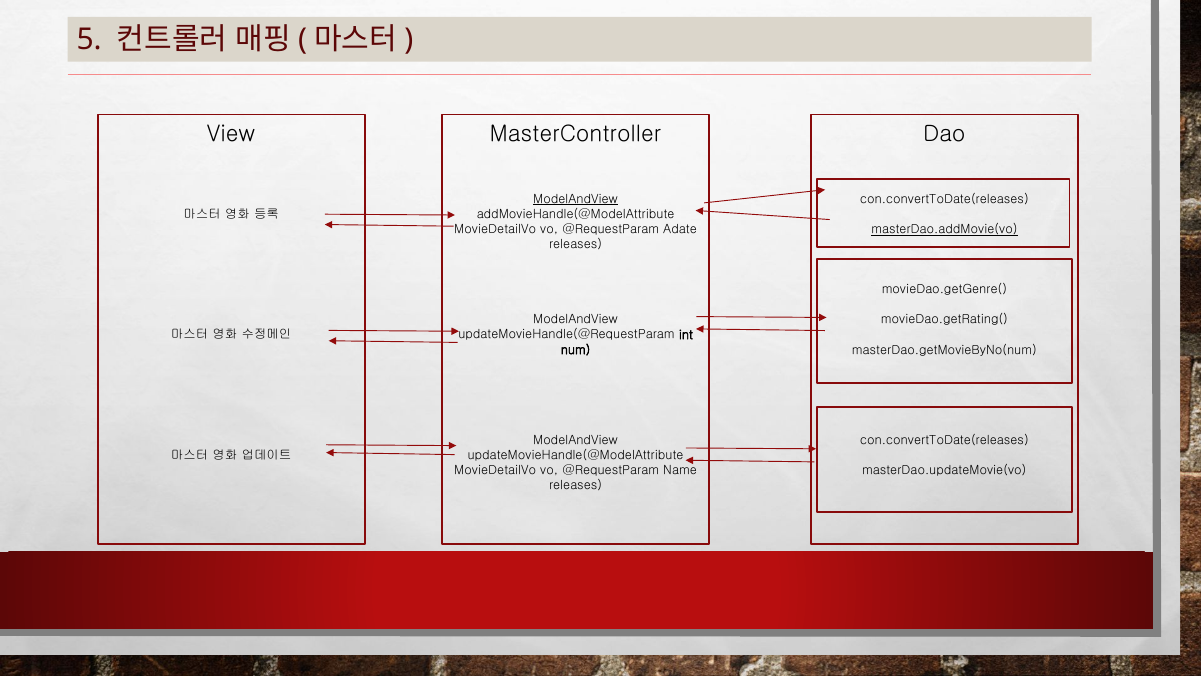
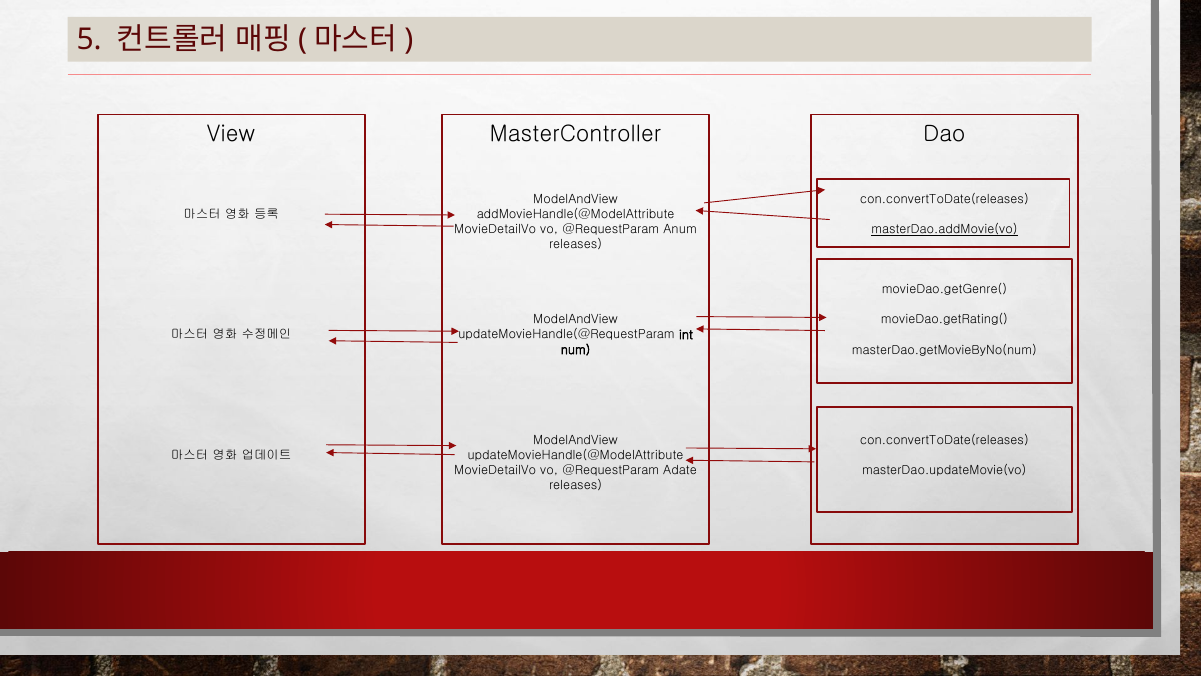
ModelAndView at (576, 199) underline: present -> none
Adate: Adate -> Anum
Name: Name -> Adate
